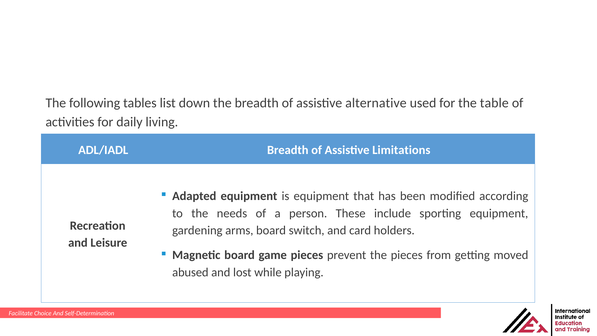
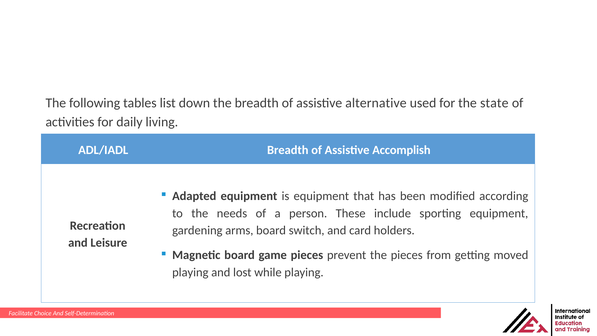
table: table -> state
Limitations: Limitations -> Accomplish
abused at (190, 272): abused -> playing
